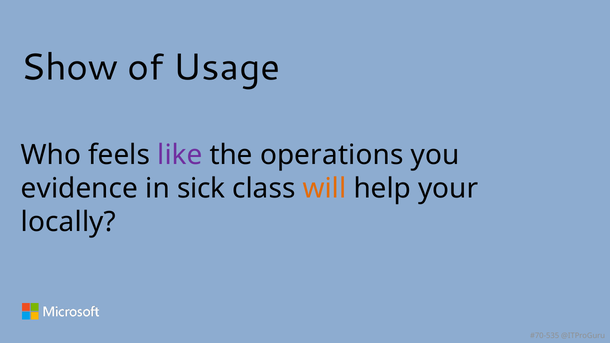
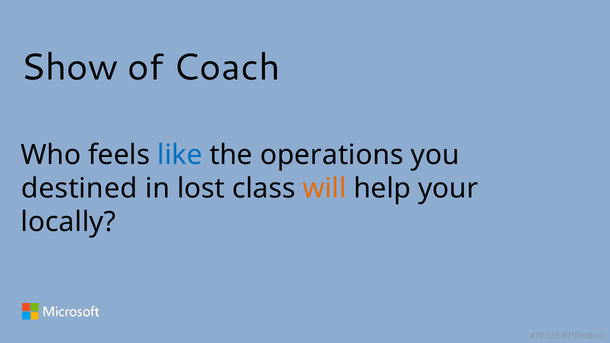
Usage: Usage -> Coach
like colour: purple -> blue
evidence: evidence -> destined
sick: sick -> lost
